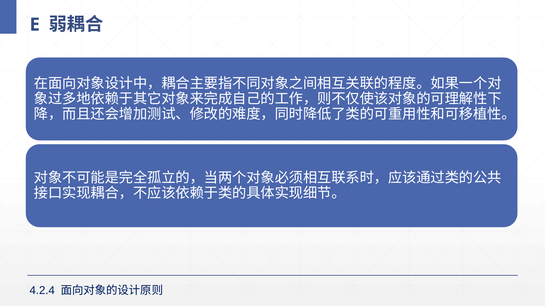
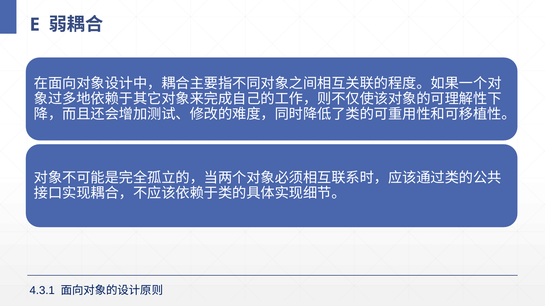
4.2.4: 4.2.4 -> 4.3.1
